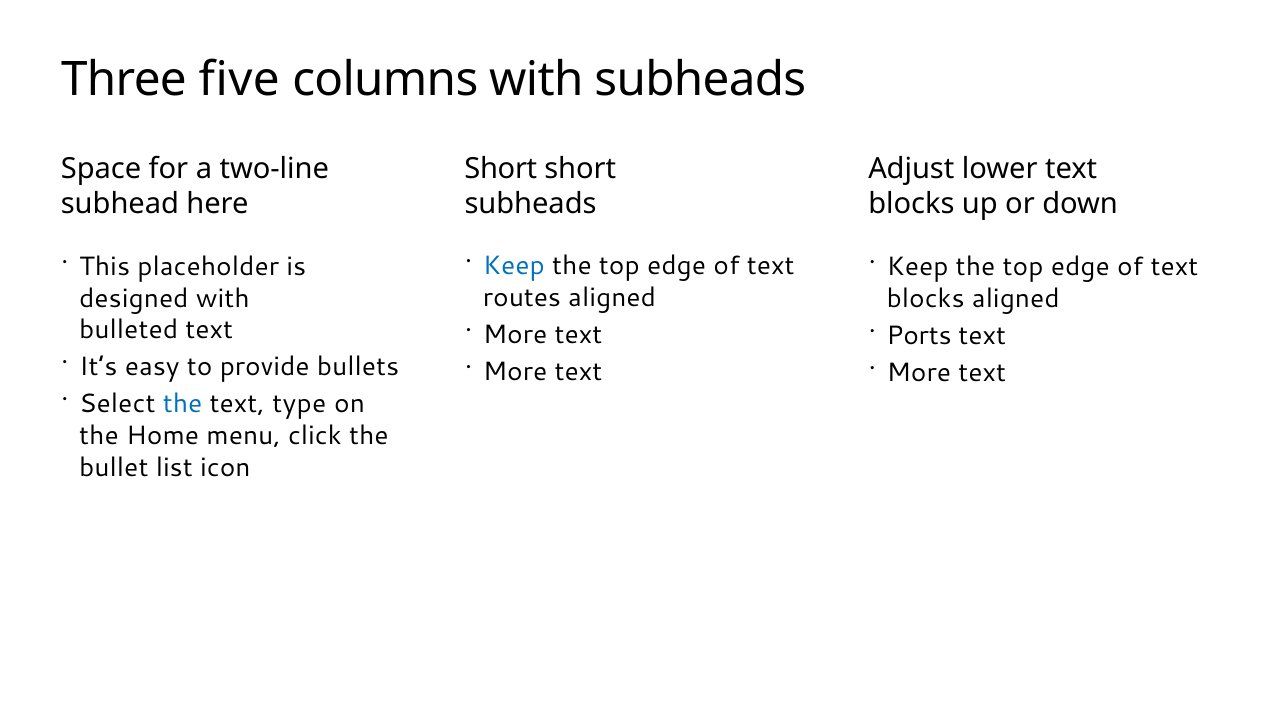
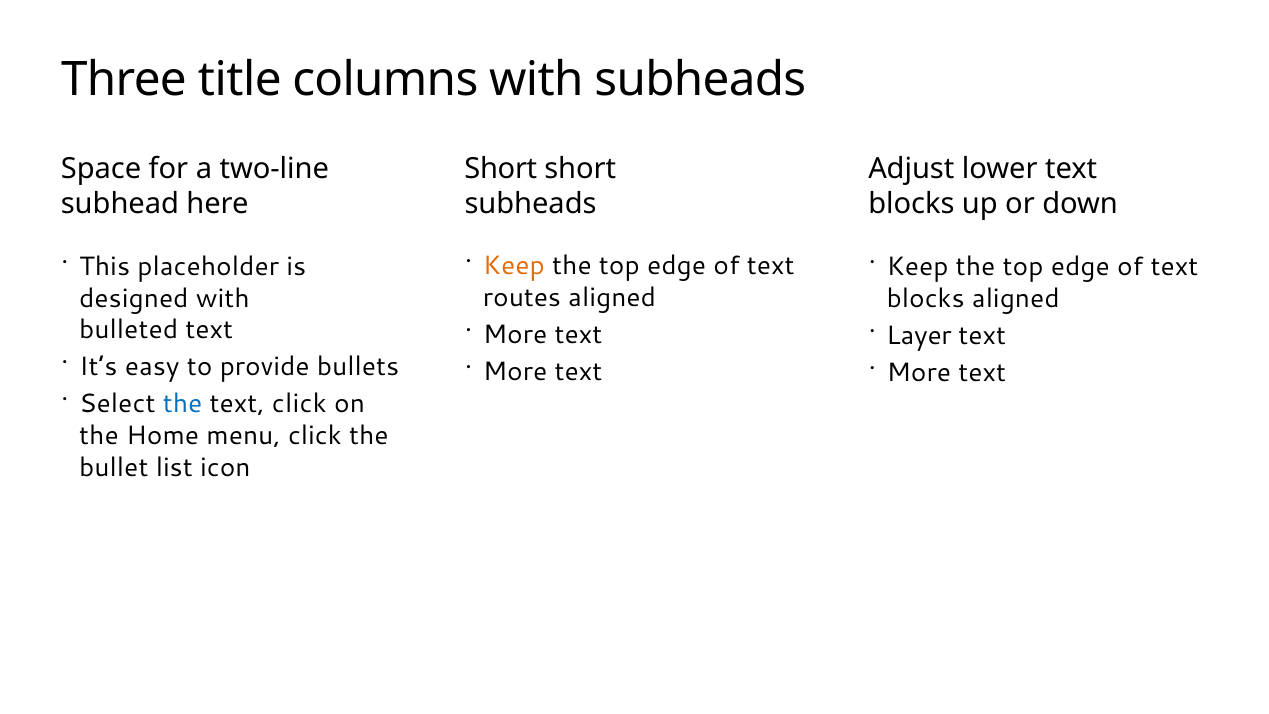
five: five -> title
Keep at (514, 266) colour: blue -> orange
Ports: Ports -> Layer
text type: type -> click
